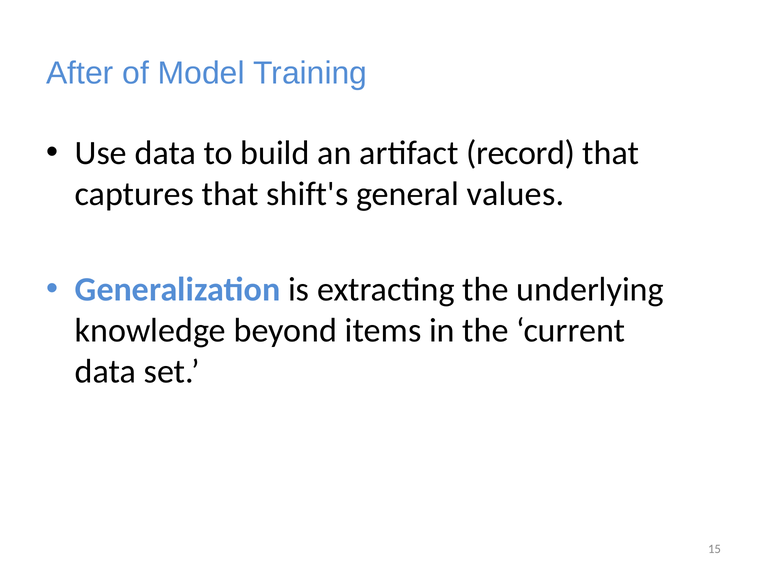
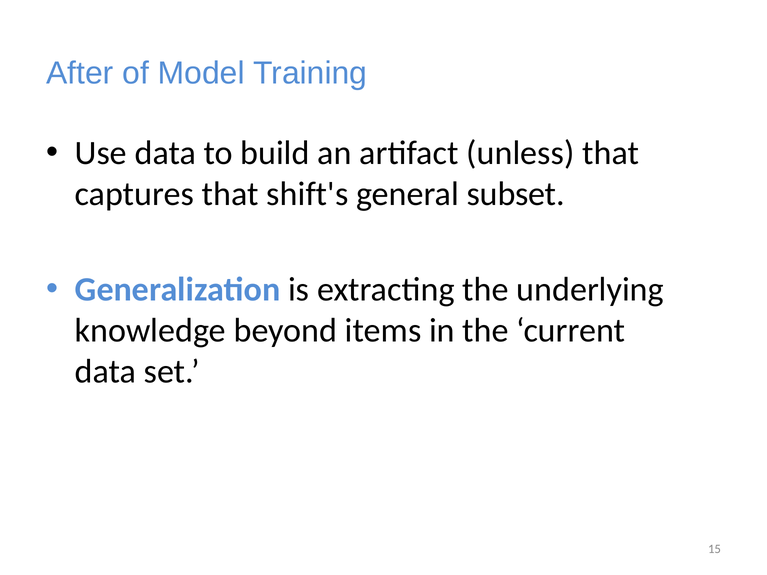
record: record -> unless
values: values -> subset
